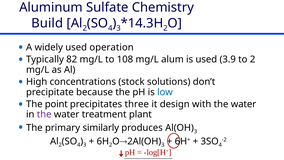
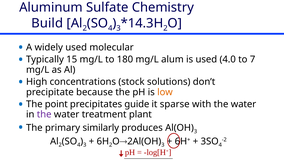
operation: operation -> molecular
82: 82 -> 15
108: 108 -> 180
3.9: 3.9 -> 4.0
to 2: 2 -> 7
low colour: blue -> orange
three: three -> guide
design: design -> sparse
